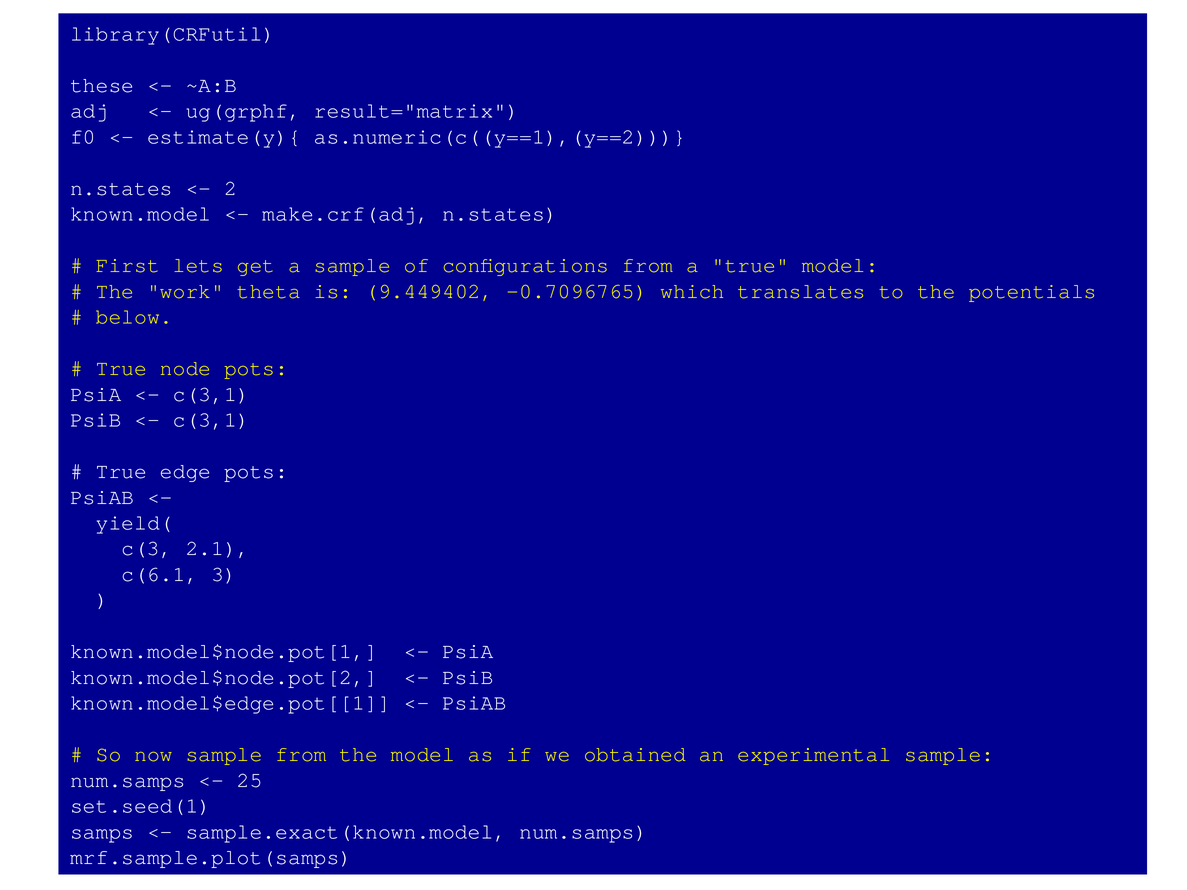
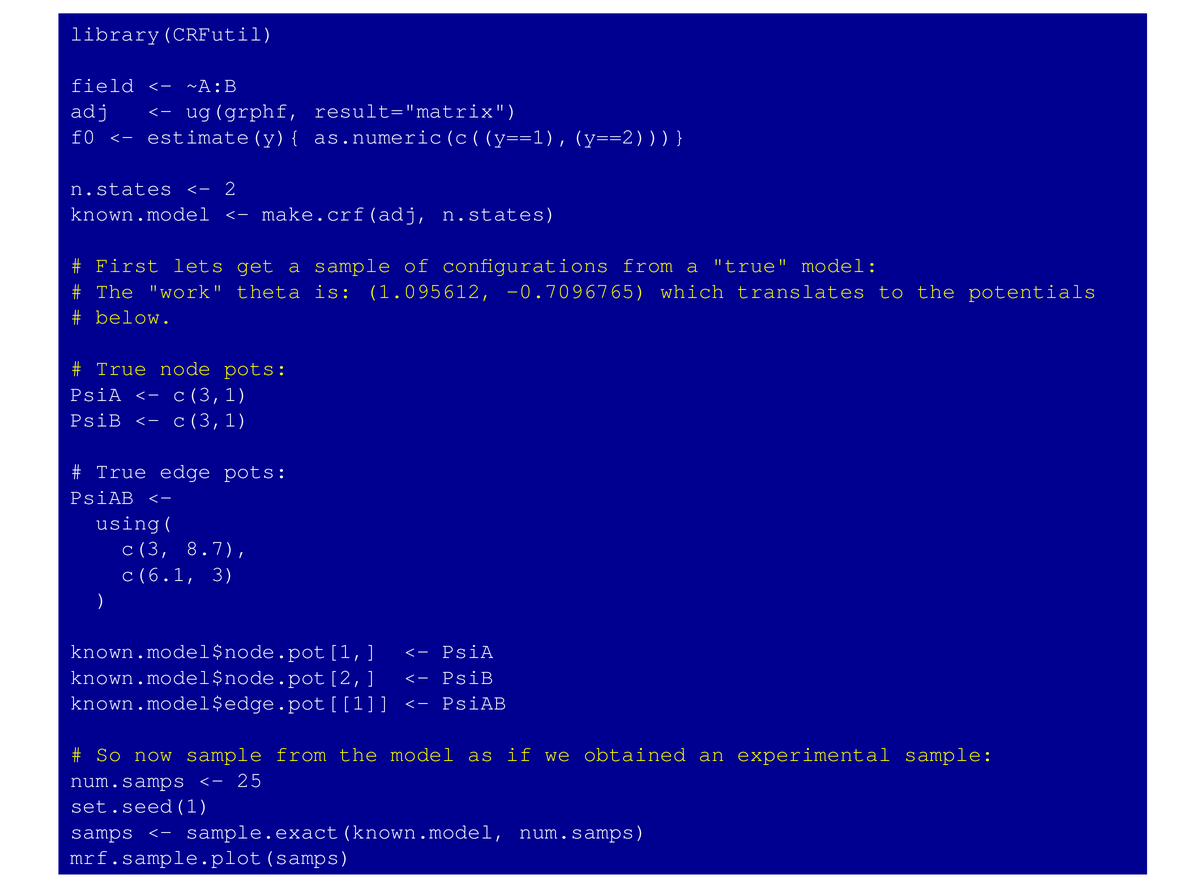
these: these -> field
9.449402: 9.449402 -> 1.095612
yield(: yield( -> using(
2.1: 2.1 -> 8.7
